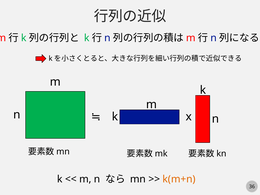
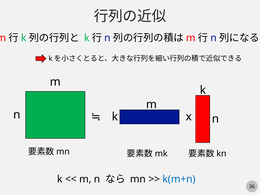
k(m+n colour: orange -> blue
